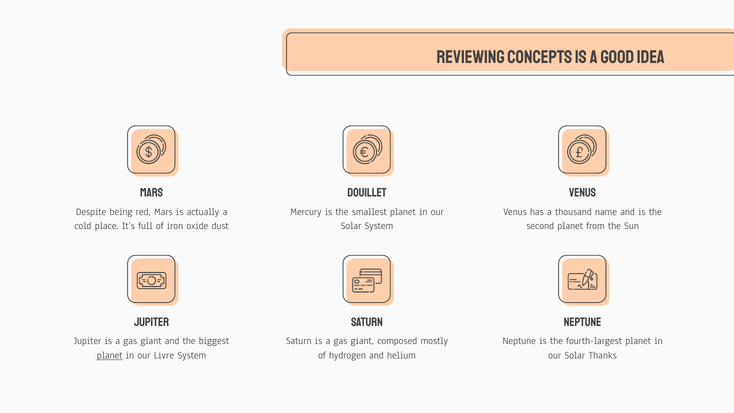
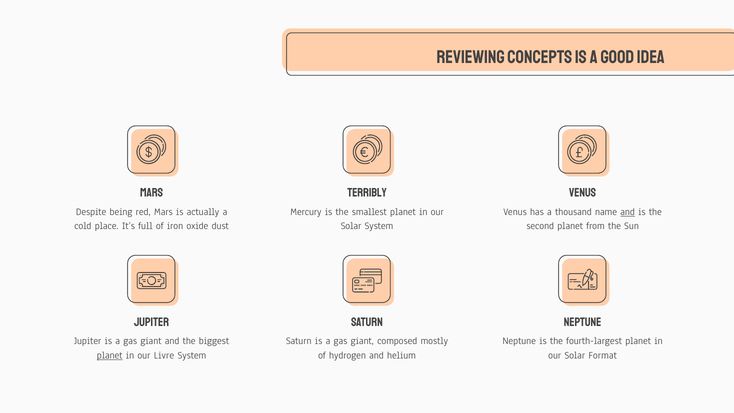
DOUILLET: DOUILLET -> TERRIBLY
and at (628, 212) underline: none -> present
Thanks: Thanks -> Format
